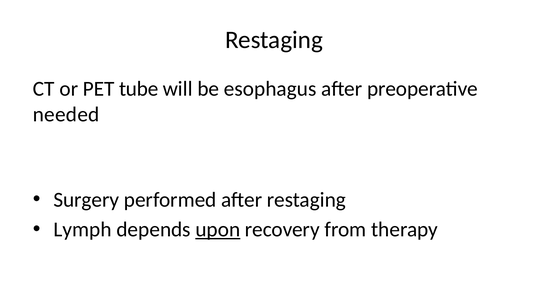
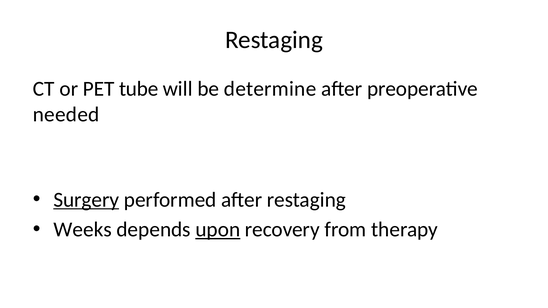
esophagus: esophagus -> determine
Surgery underline: none -> present
Lymph: Lymph -> Weeks
